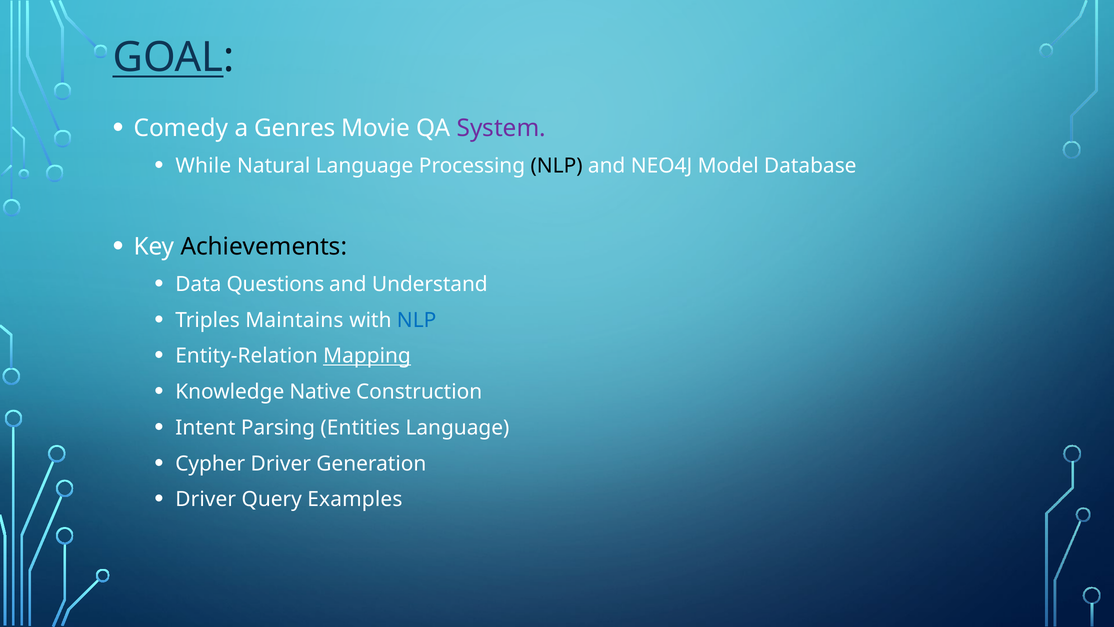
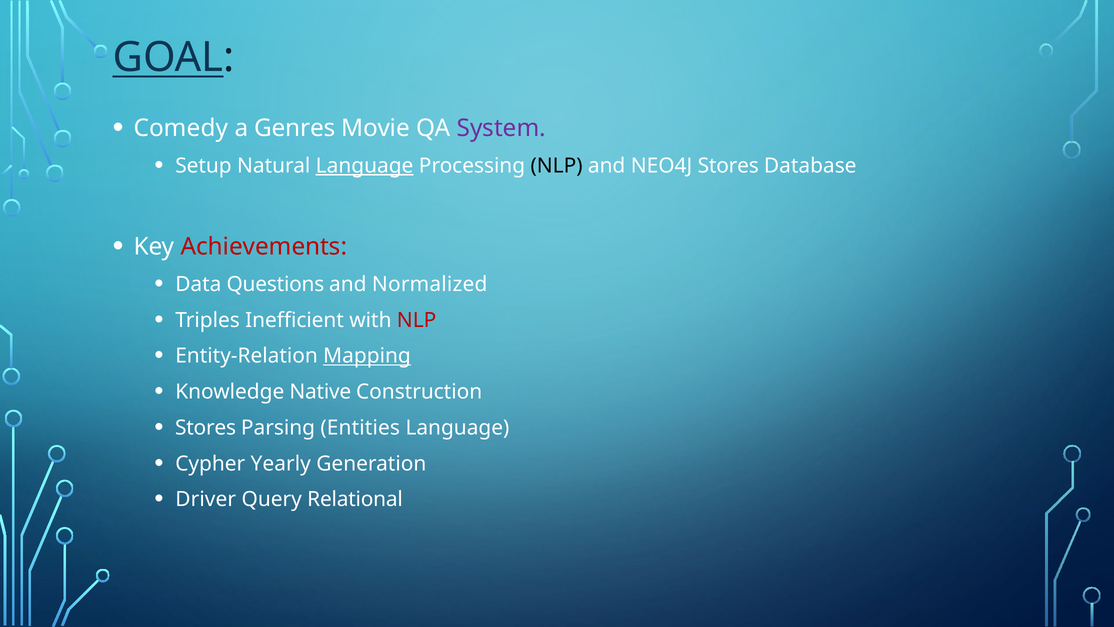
While: While -> Setup
Language at (365, 166) underline: none -> present
NEO4J Model: Model -> Stores
Achievements colour: black -> red
Understand: Understand -> Normalized
Maintains: Maintains -> Inefficient
NLP at (417, 320) colour: blue -> red
Intent at (205, 427): Intent -> Stores
Cypher Driver: Driver -> Yearly
Examples: Examples -> Relational
